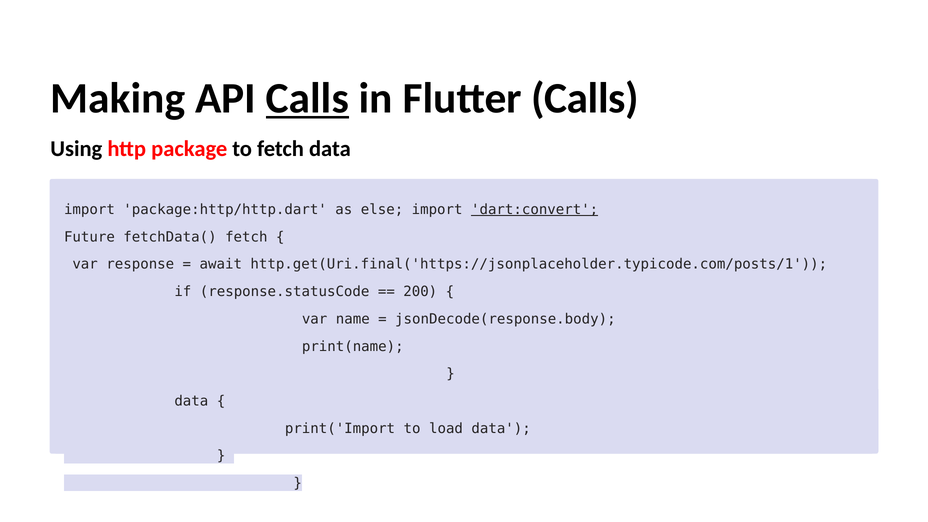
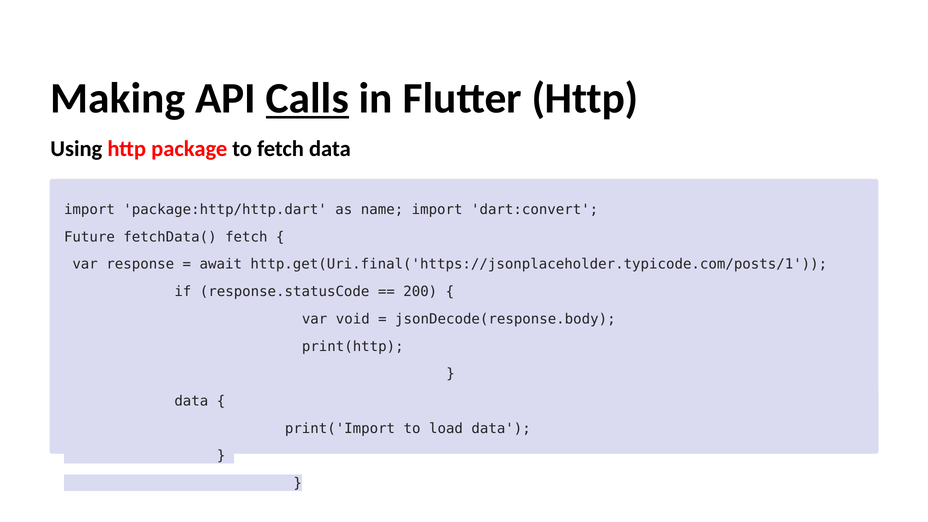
Flutter Calls: Calls -> Http
else: else -> name
dart:convert underline: present -> none
name: name -> void
print(name: print(name -> print(http
